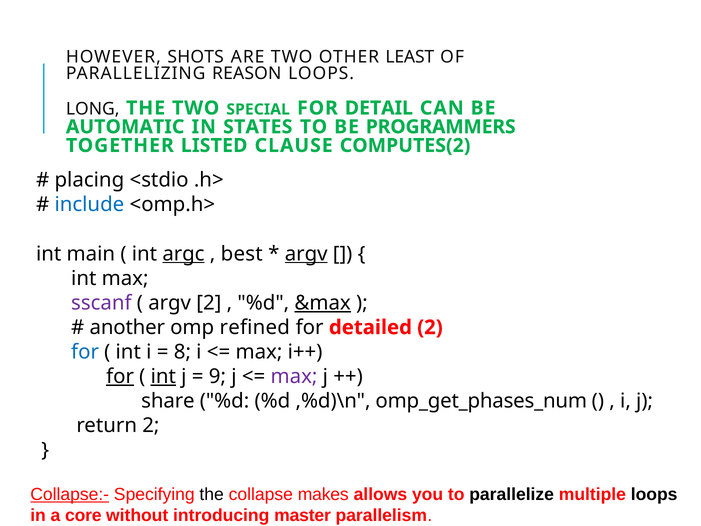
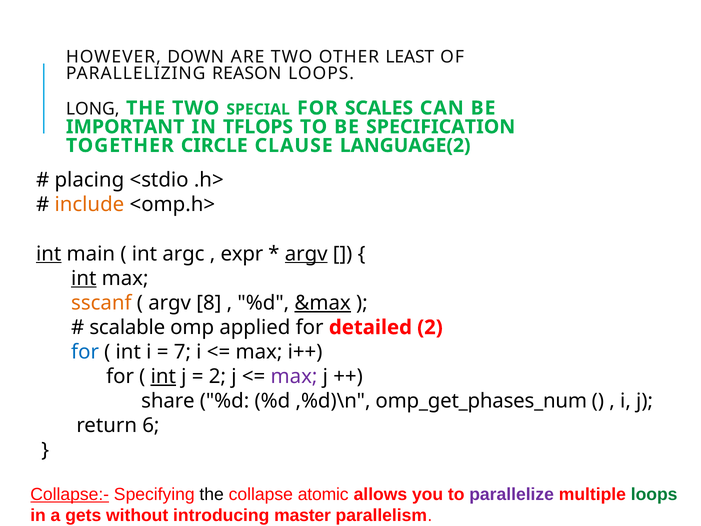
SHOTS: SHOTS -> DOWN
DETAIL: DETAIL -> SCALES
AUTOMATIC: AUTOMATIC -> IMPORTANT
STATES: STATES -> TFLOPS
PROGRAMMERS: PROGRAMMERS -> SPECIFICATION
LISTED: LISTED -> CIRCLE
COMPUTES(2: COMPUTES(2 -> LANGUAGE(2
include colour: blue -> orange
int at (49, 254) underline: none -> present
argc underline: present -> none
best: best -> expr
int at (84, 278) underline: none -> present
sscanf colour: purple -> orange
argv 2: 2 -> 8
another: another -> scalable
refined: refined -> applied
8: 8 -> 7
for at (120, 376) underline: present -> none
9 at (217, 376): 9 -> 2
return 2: 2 -> 6
makes: makes -> atomic
parallelize colour: black -> purple
loops at (654, 494) colour: black -> green
core: core -> gets
